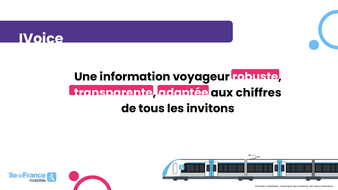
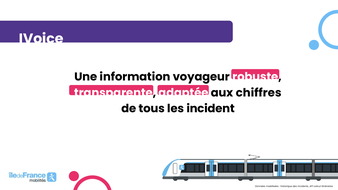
invitons: invitons -> incident
